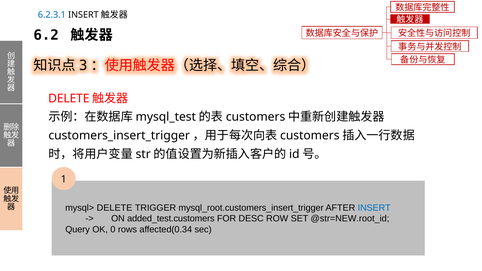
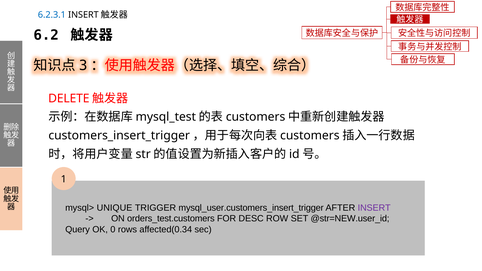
mysql> DELETE: DELETE -> UNIQUE
mysql_root.customers_insert_trigger: mysql_root.customers_insert_trigger -> mysql_user.customers_insert_trigger
INSERT at (374, 208) colour: blue -> purple
added_test.customers: added_test.customers -> orders_test.customers
@str=NEW.root_id: @str=NEW.root_id -> @str=NEW.user_id
